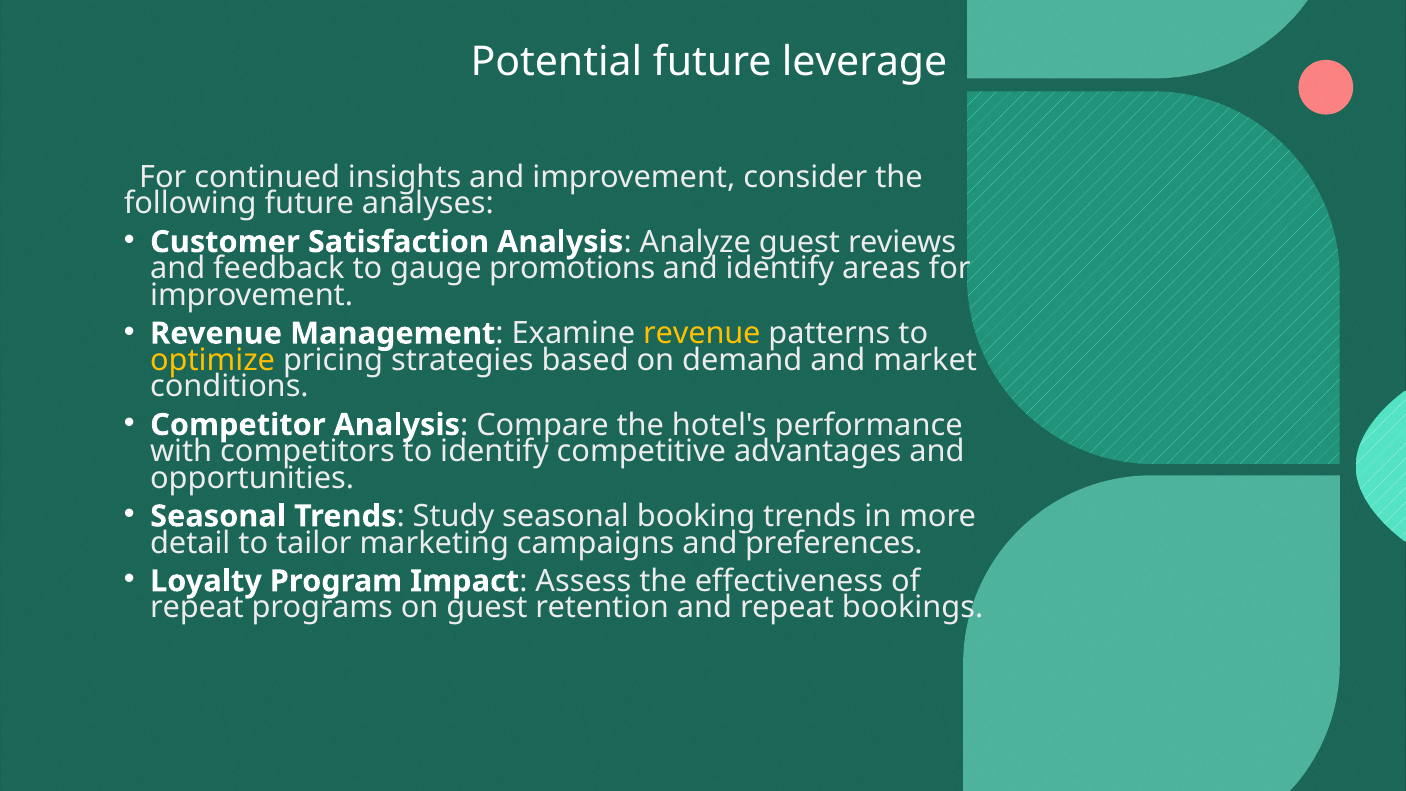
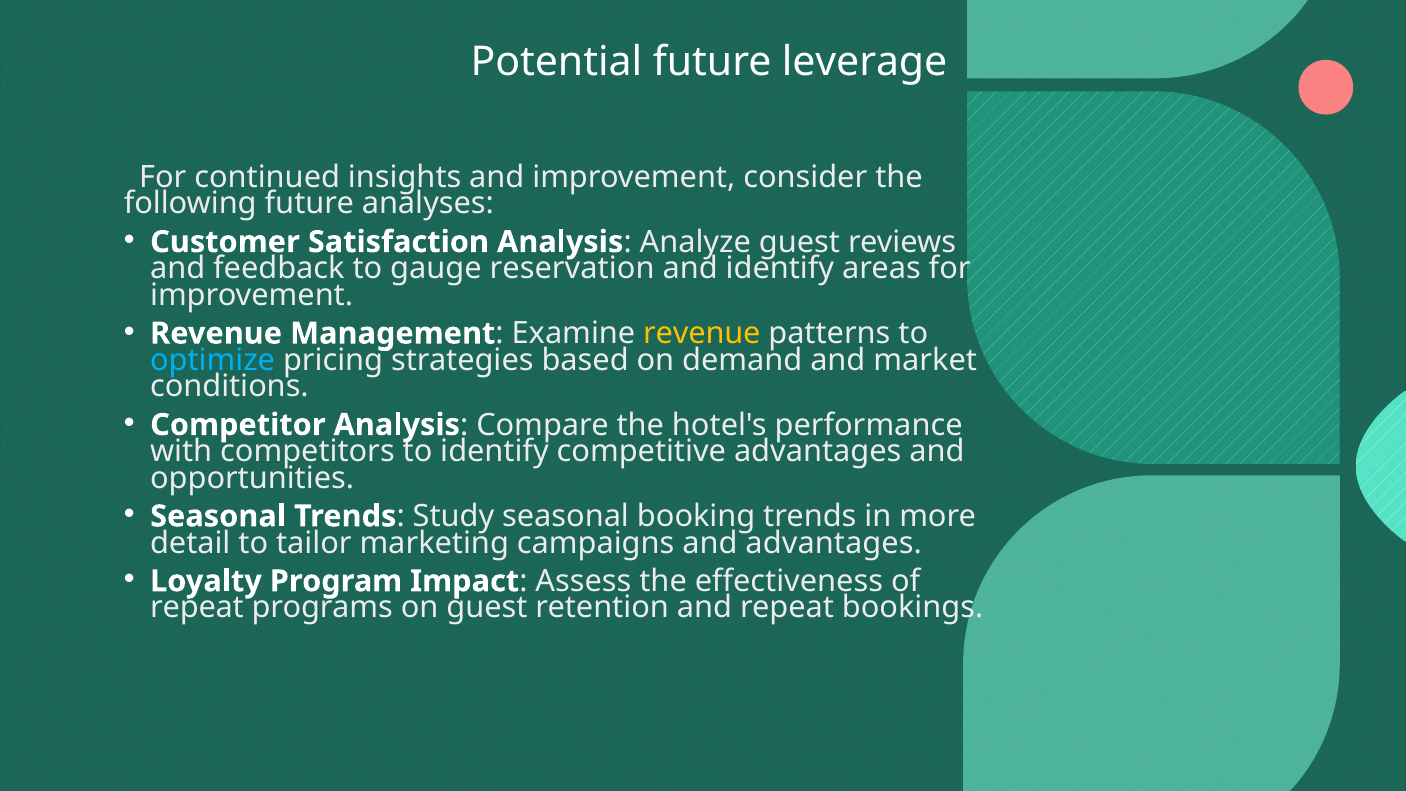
promotions: promotions -> reservation
optimize colour: yellow -> light blue
and preferences: preferences -> advantages
